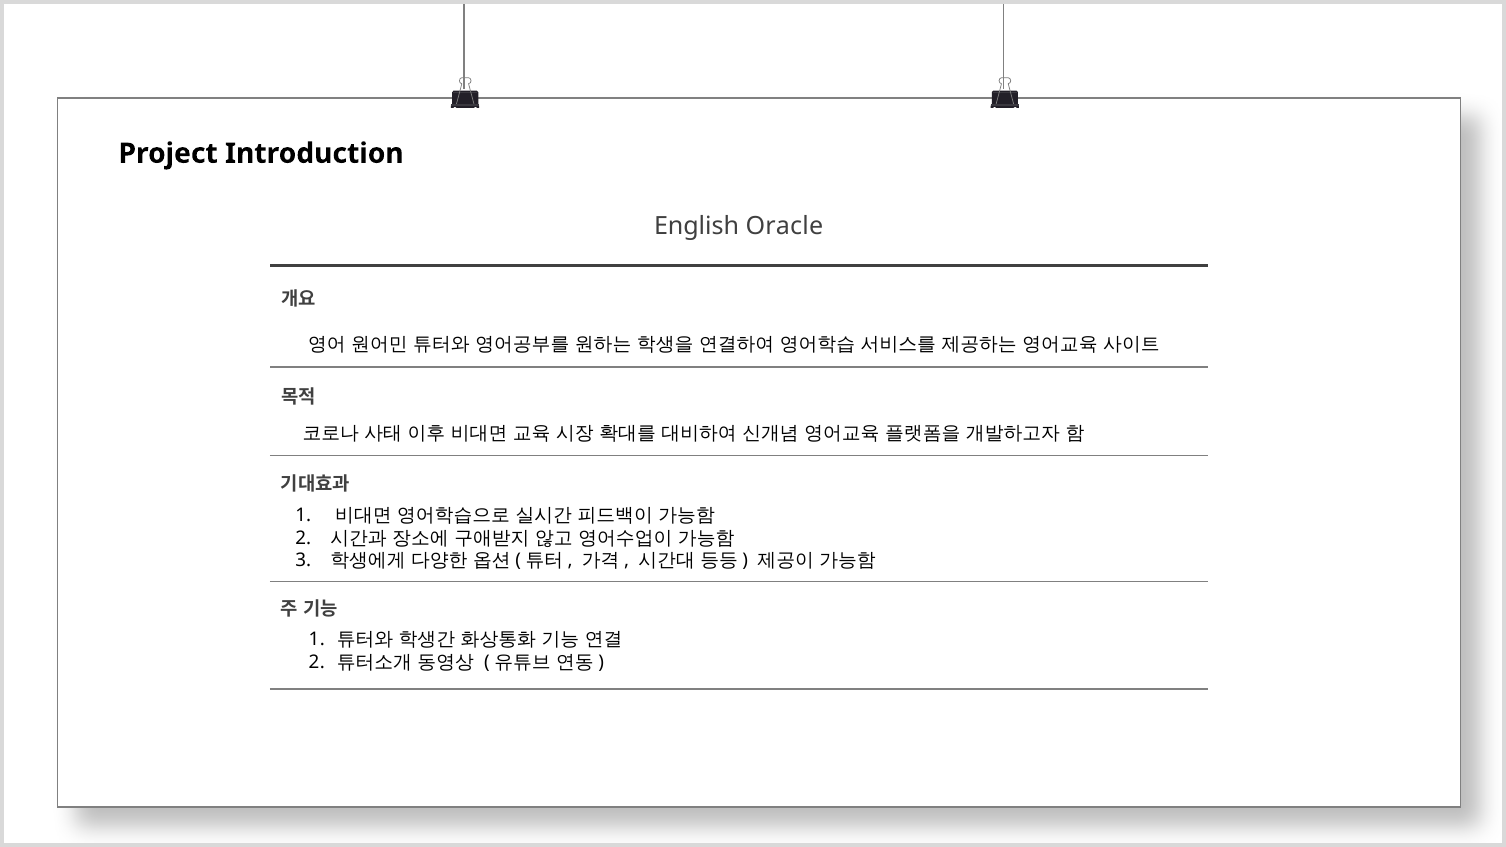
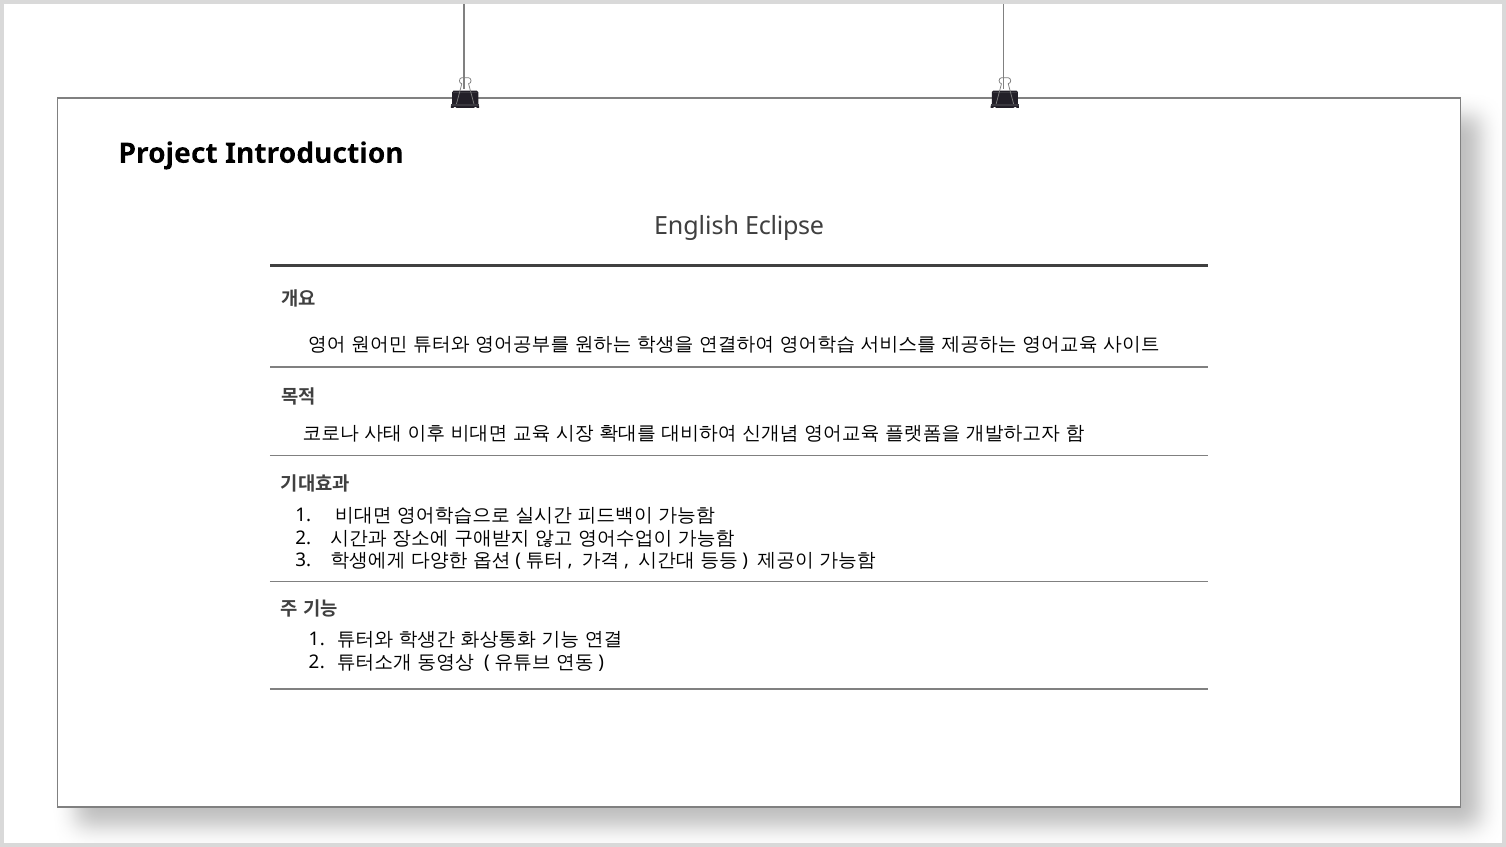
Oracle: Oracle -> Eclipse
